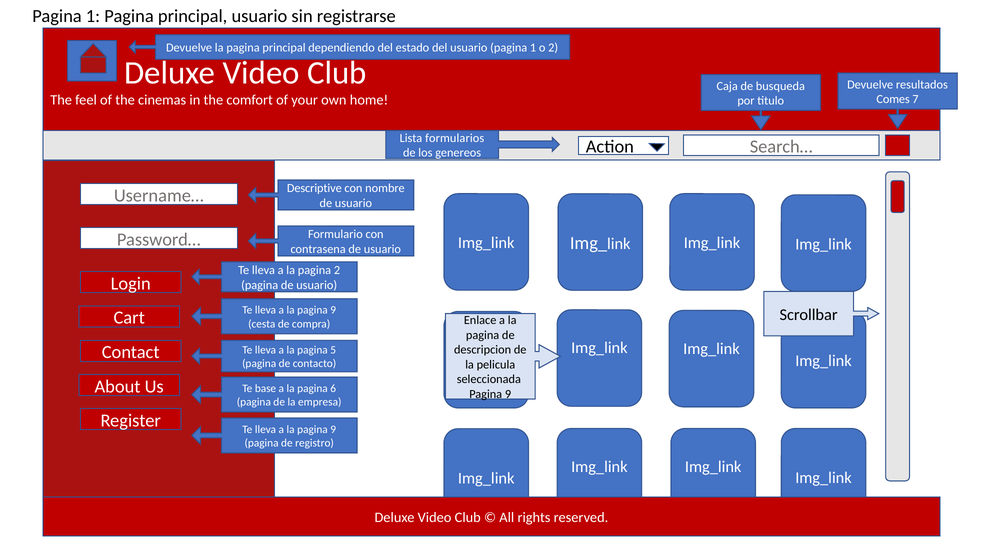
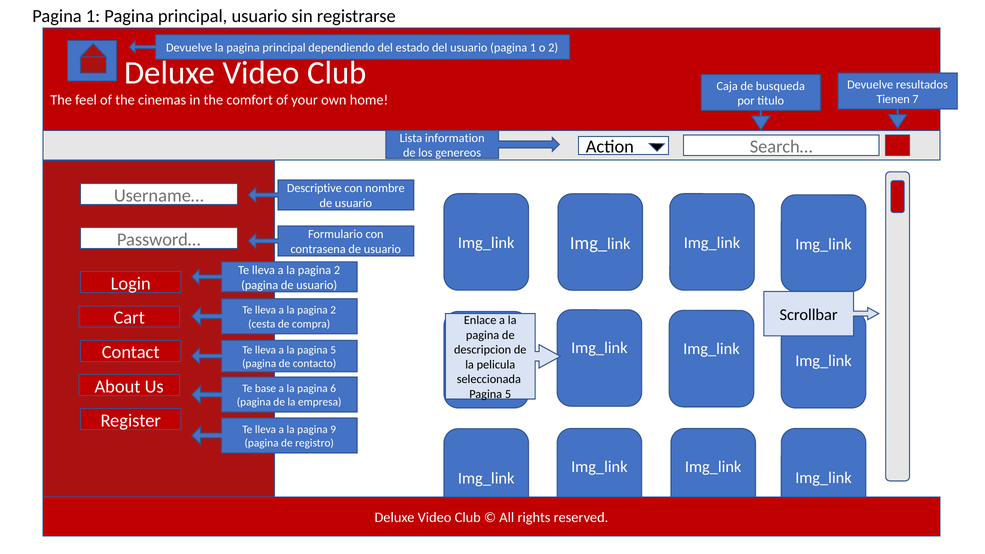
Comes: Comes -> Tienen
formularios: formularios -> information
9 at (333, 310): 9 -> 2
9 at (508, 394): 9 -> 5
